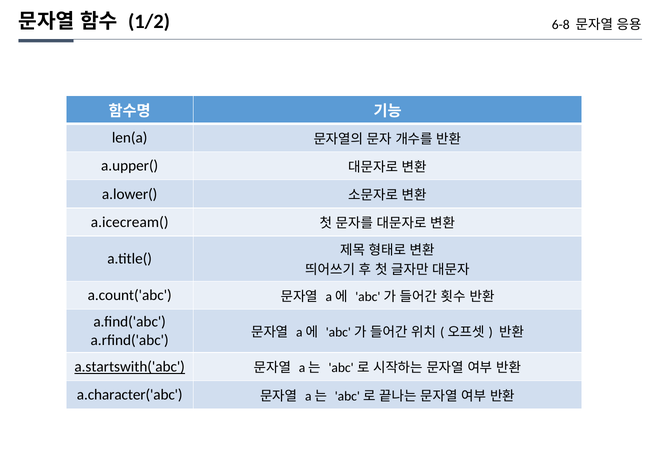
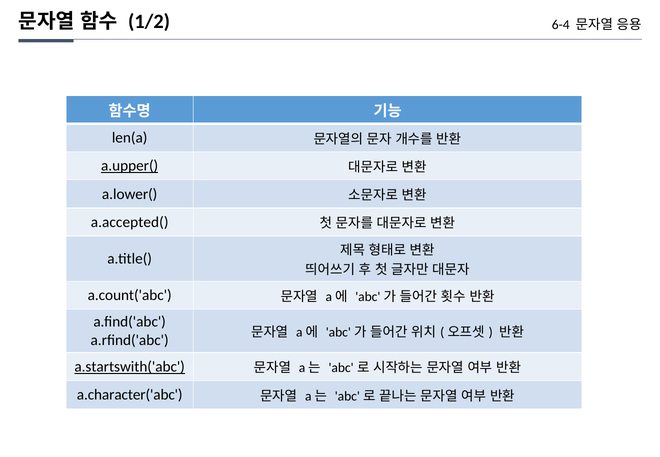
6-8: 6-8 -> 6-4
a.upper( underline: none -> present
a.icecream(: a.icecream( -> a.accepted(
